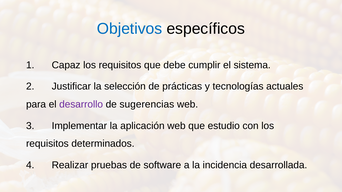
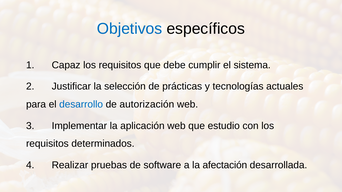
desarrollo colour: purple -> blue
sugerencias: sugerencias -> autorización
incidencia: incidencia -> afectación
